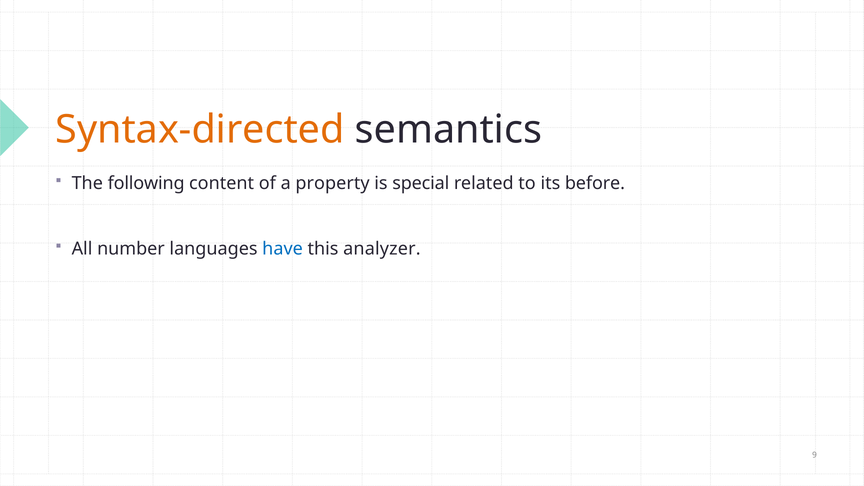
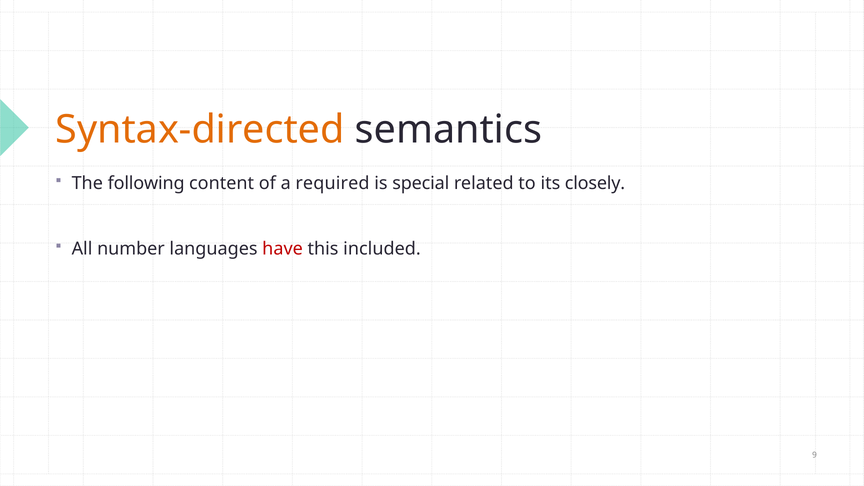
property: property -> required
before: before -> closely
have colour: blue -> red
analyzer: analyzer -> included
